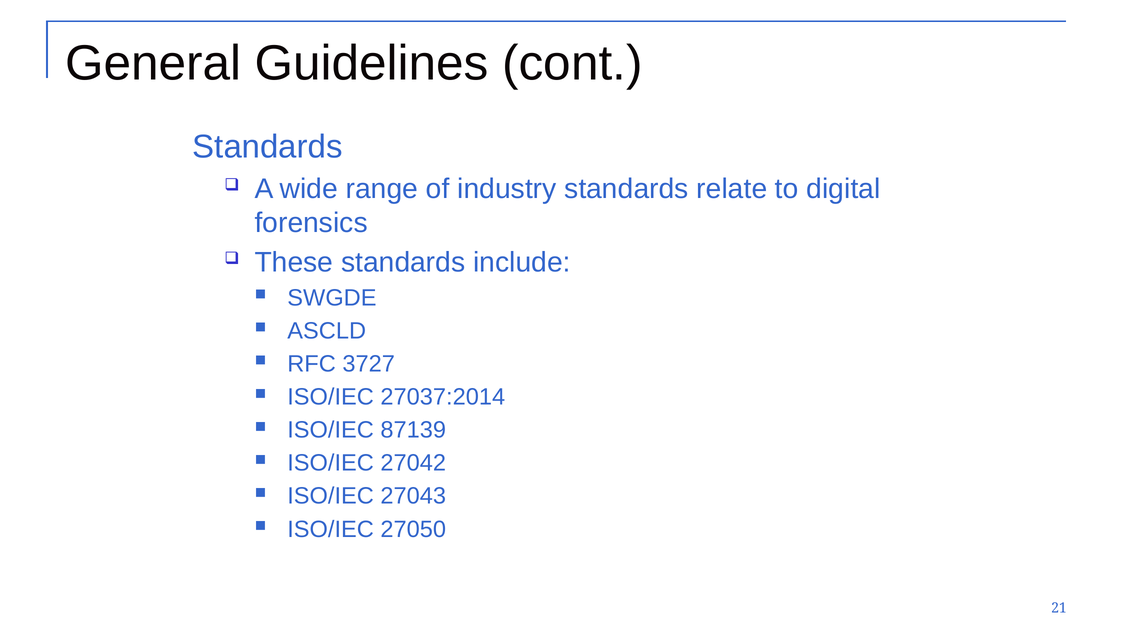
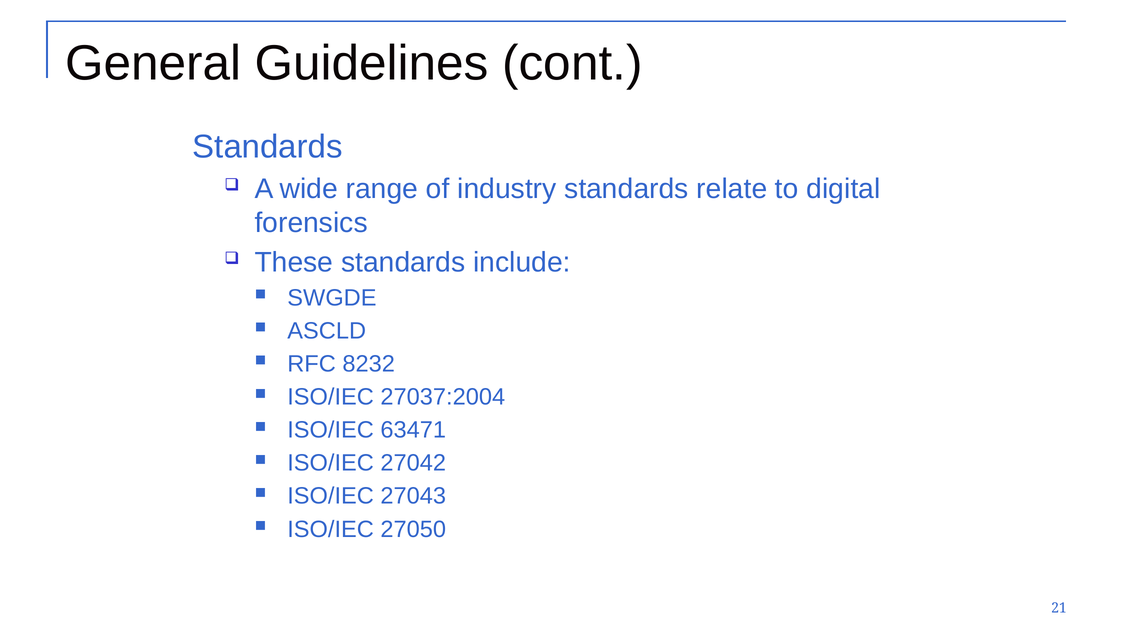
3727: 3727 -> 8232
27037:2014: 27037:2014 -> 27037:2004
87139: 87139 -> 63471
